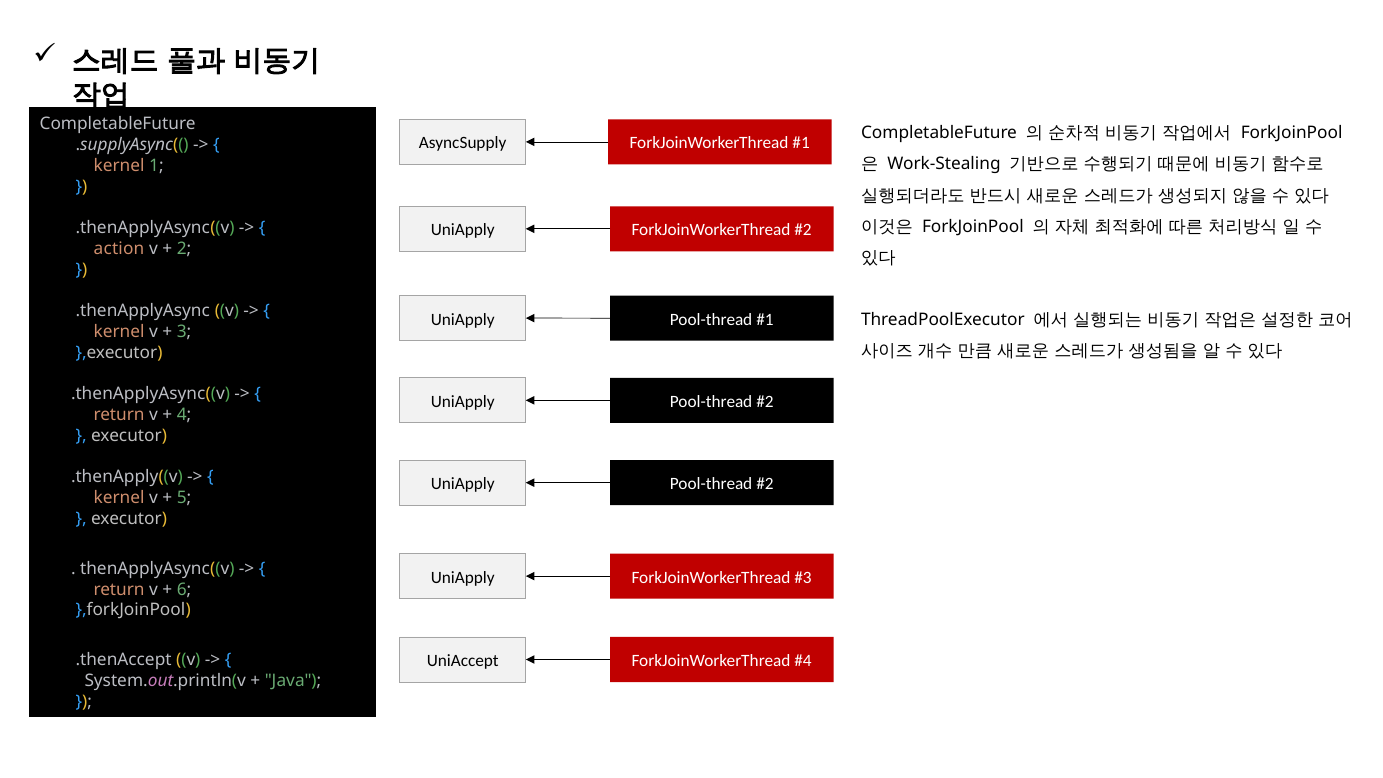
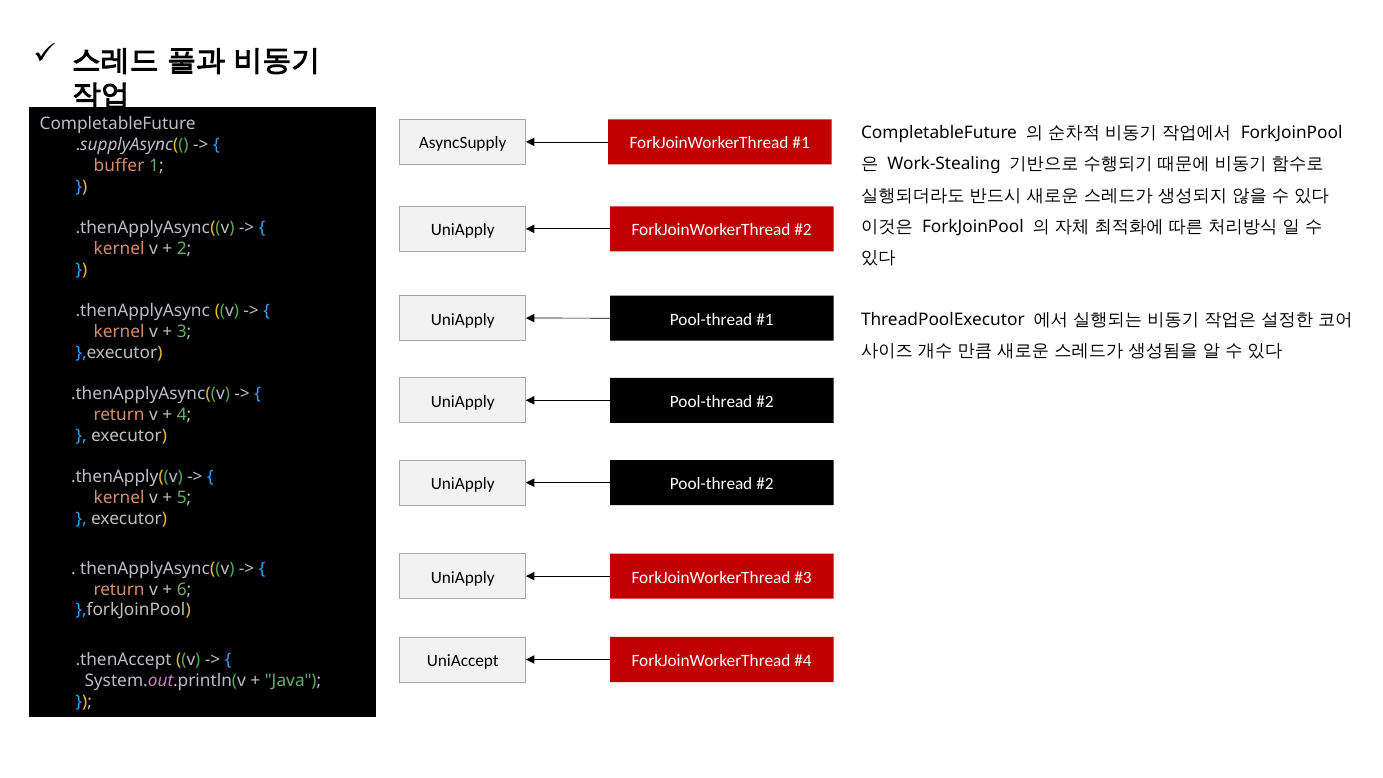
kernel at (119, 166): kernel -> buffer
action at (119, 249): action -> kernel
